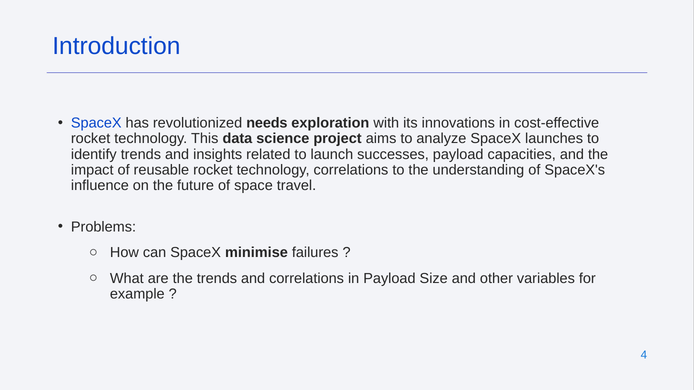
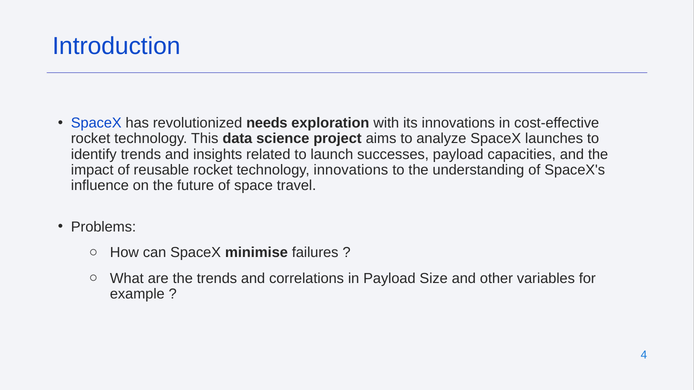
technology correlations: correlations -> innovations
